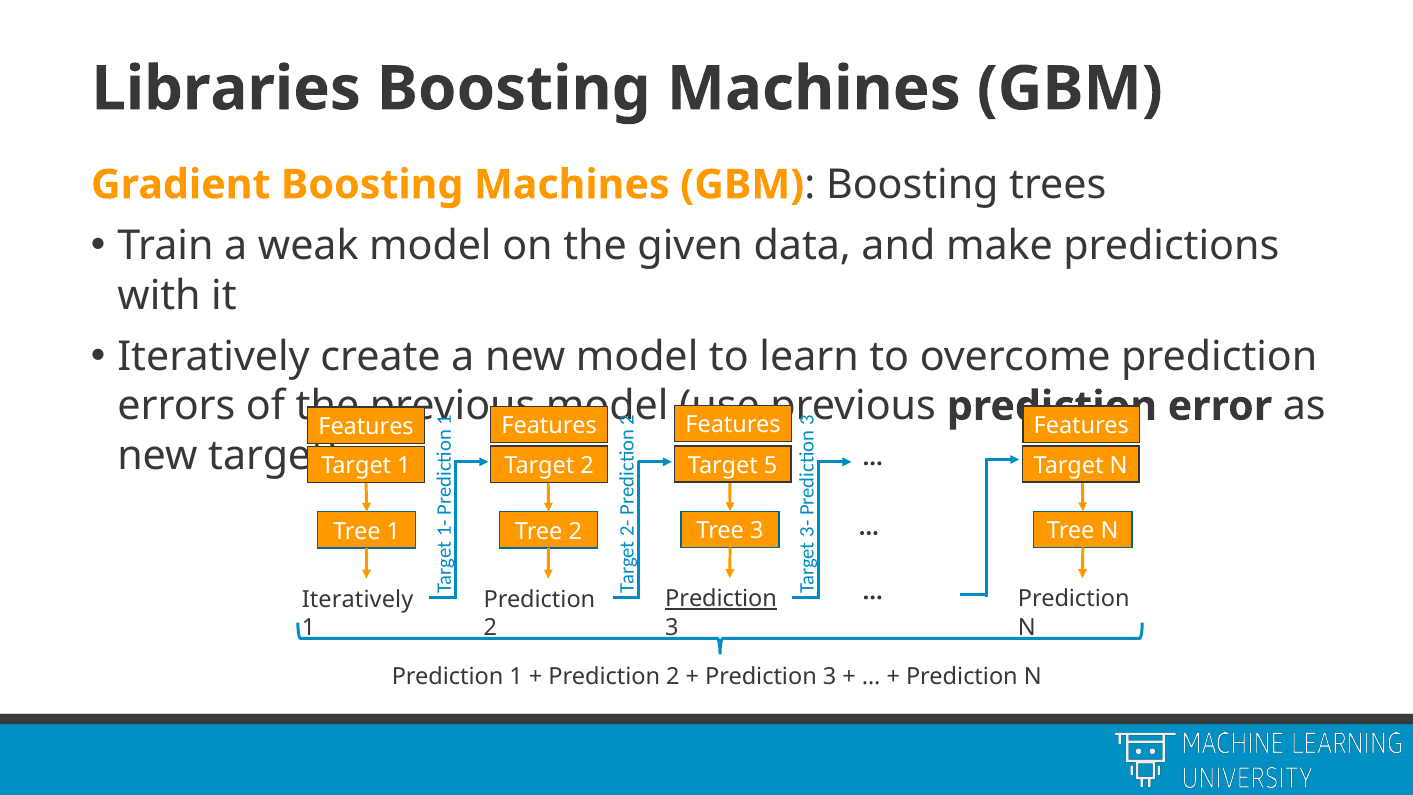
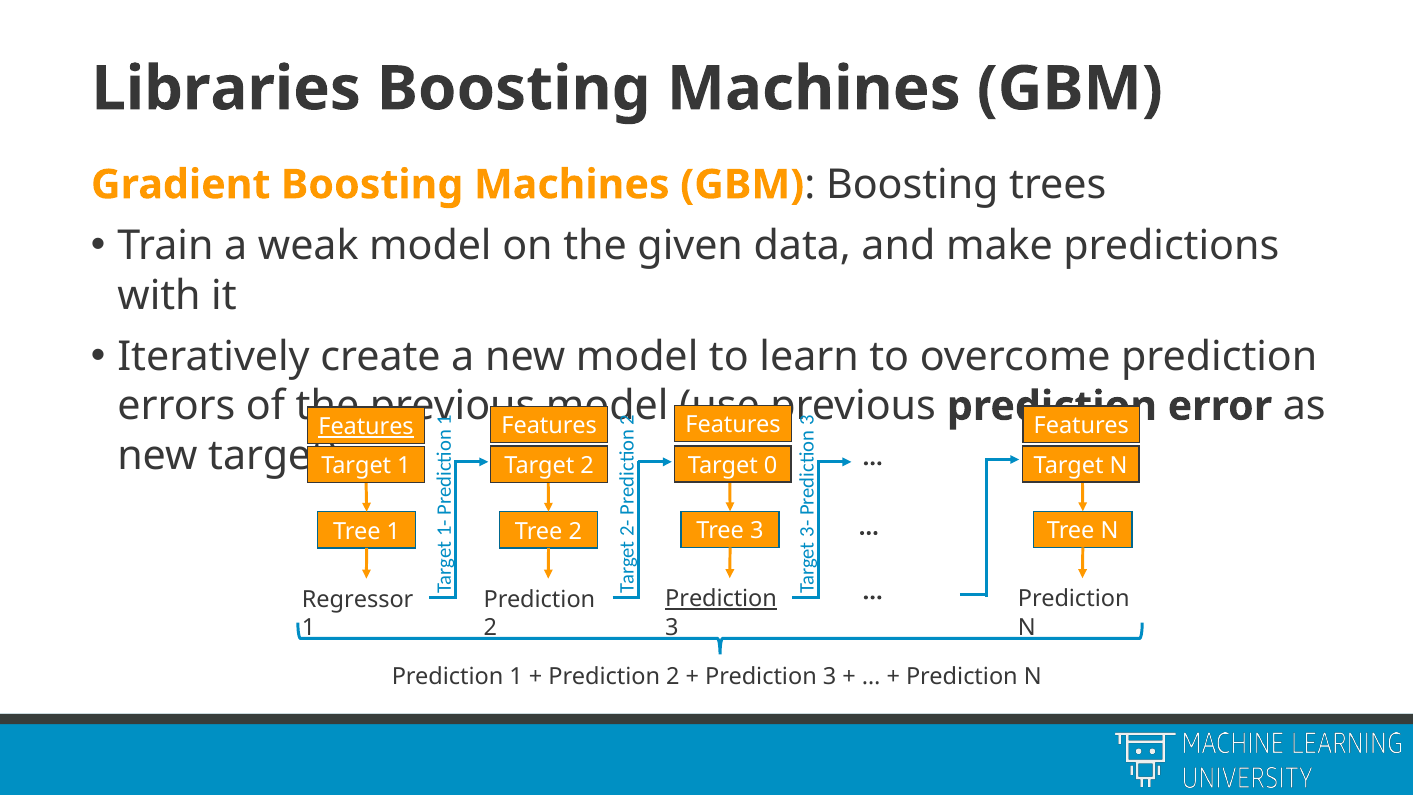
Features at (366, 427) underline: none -> present
5: 5 -> 0
Iteratively at (358, 599): Iteratively -> Regressor
